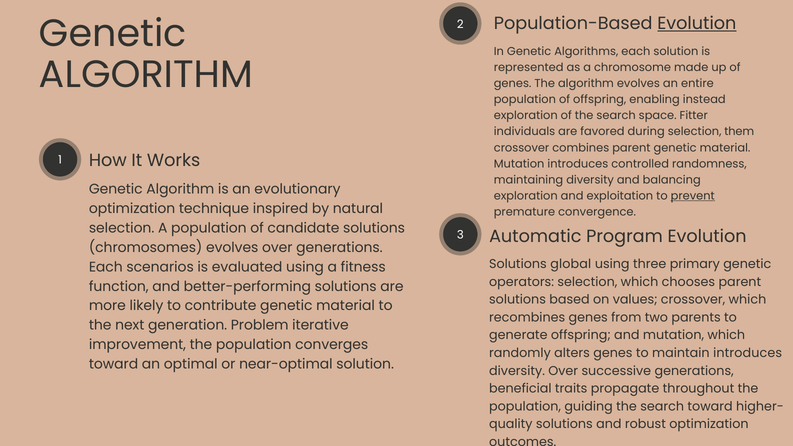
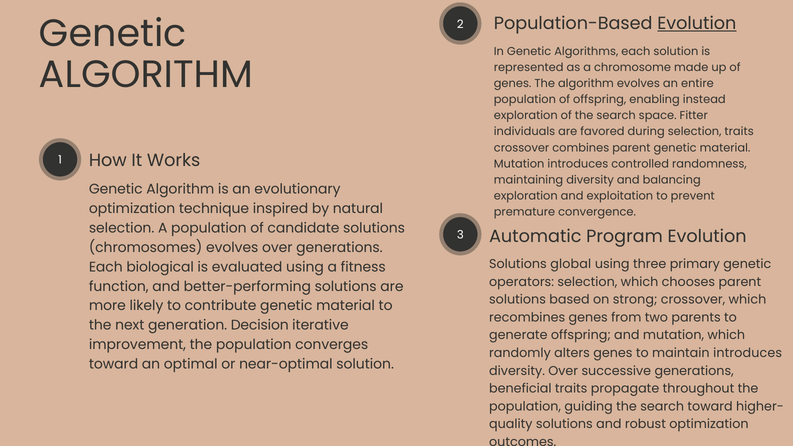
selection them: them -> traits
prevent underline: present -> none
scenarios: scenarios -> biological
values: values -> strong
Problem: Problem -> Decision
